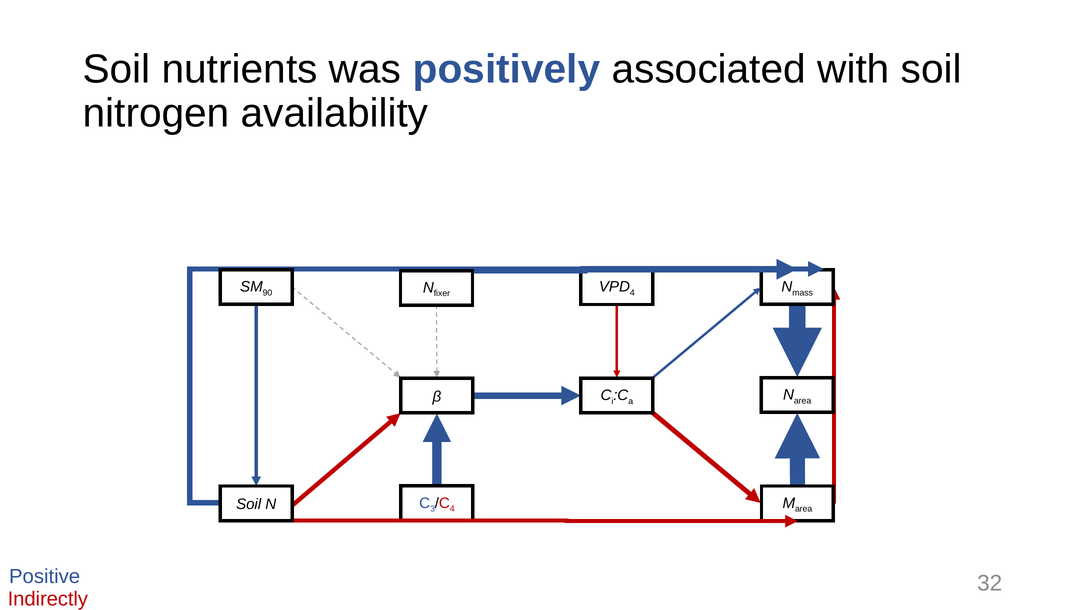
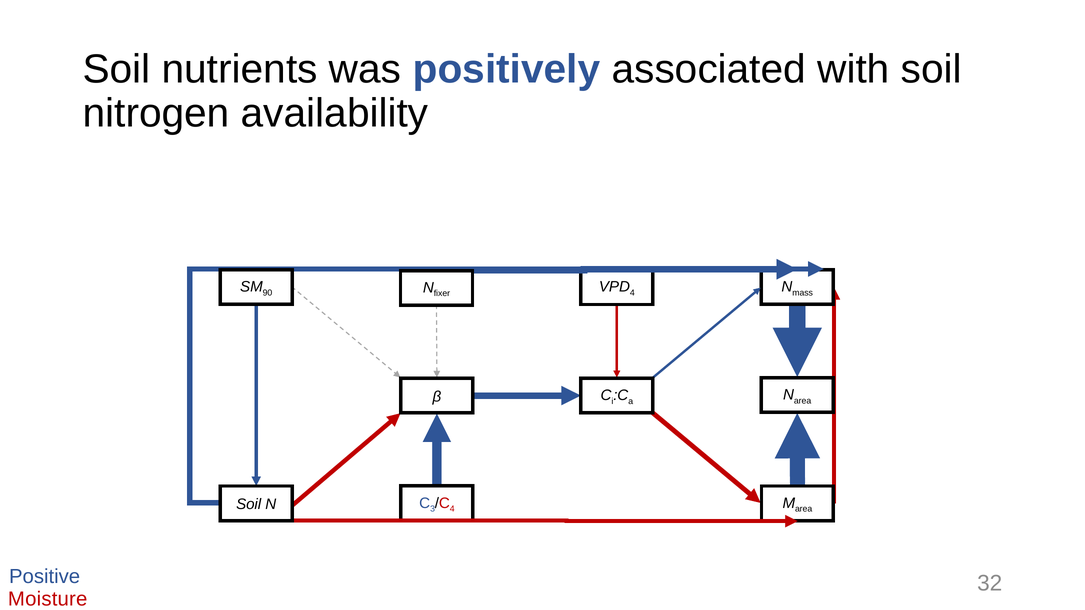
Indirectly: Indirectly -> Moisture
